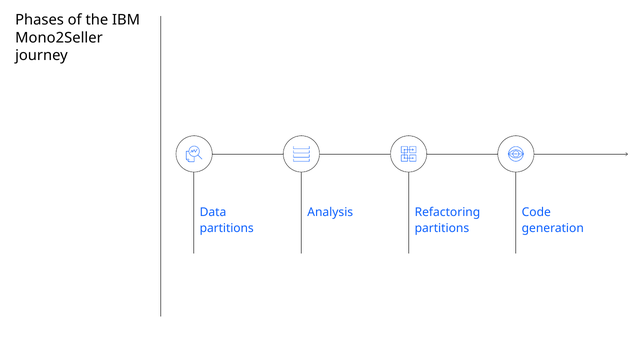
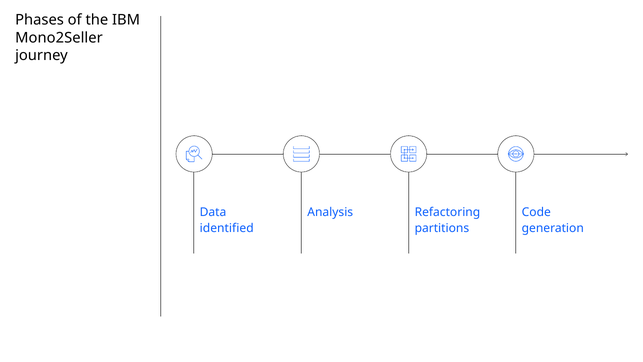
partitions at (227, 228): partitions -> identified
